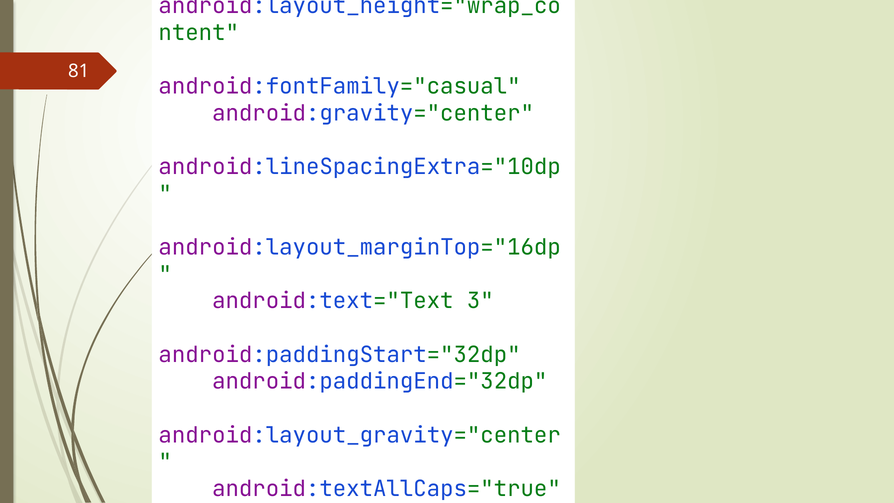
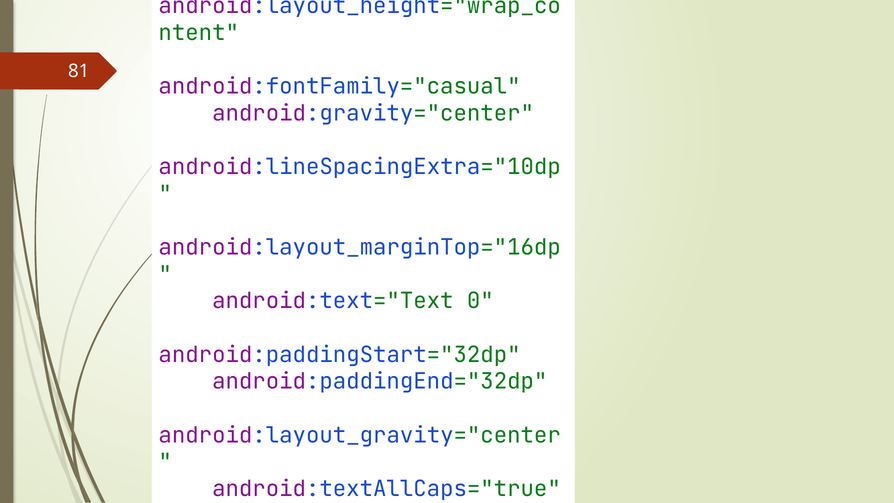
3: 3 -> 0
